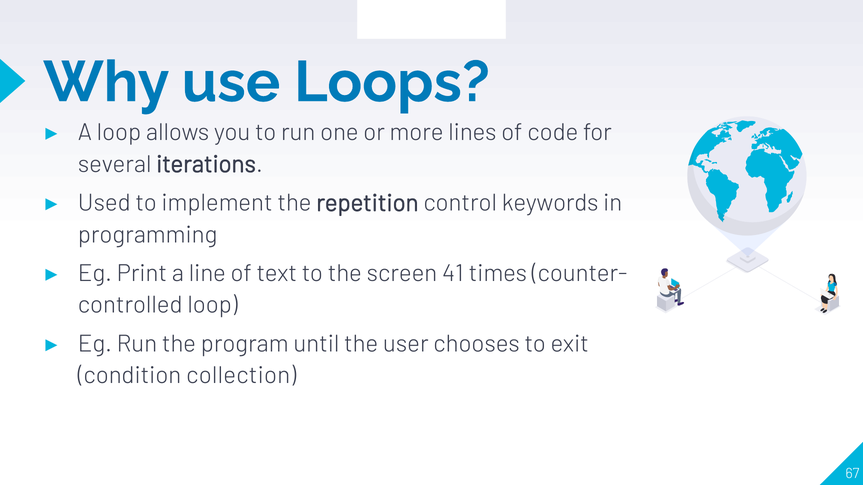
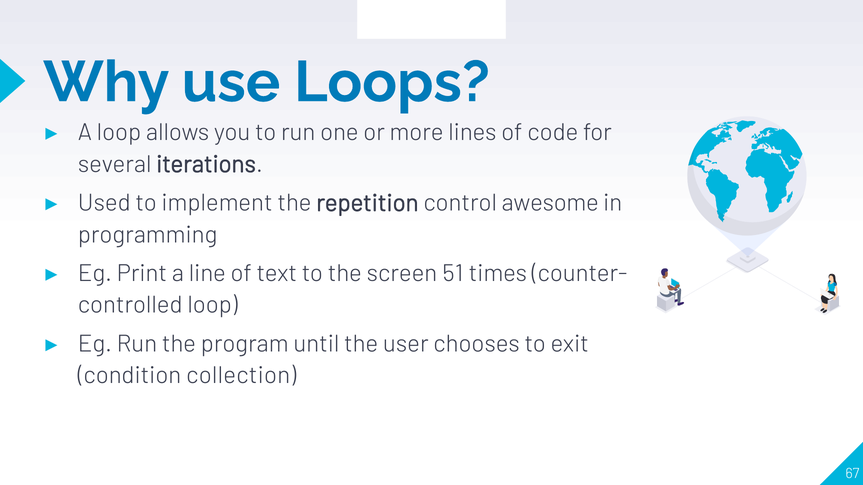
keywords: keywords -> awesome
41: 41 -> 51
